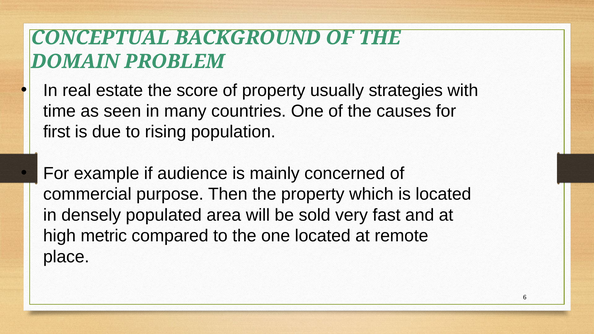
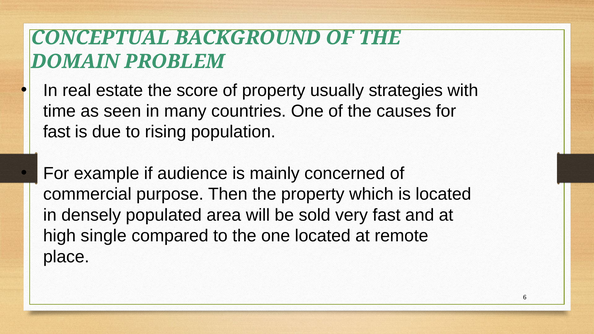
first at (57, 132): first -> fast
metric: metric -> single
